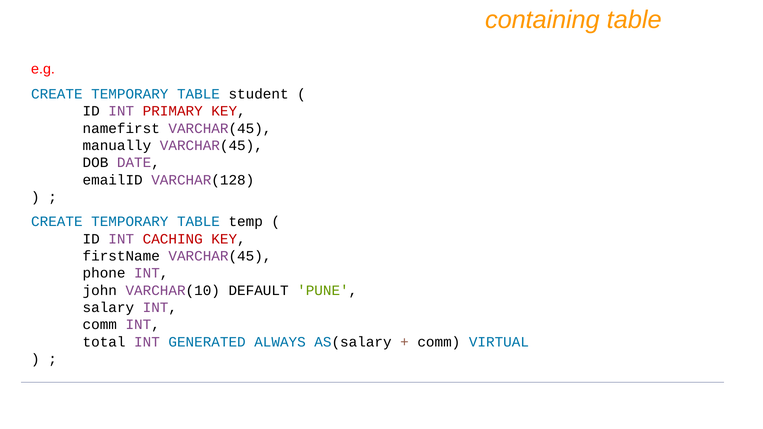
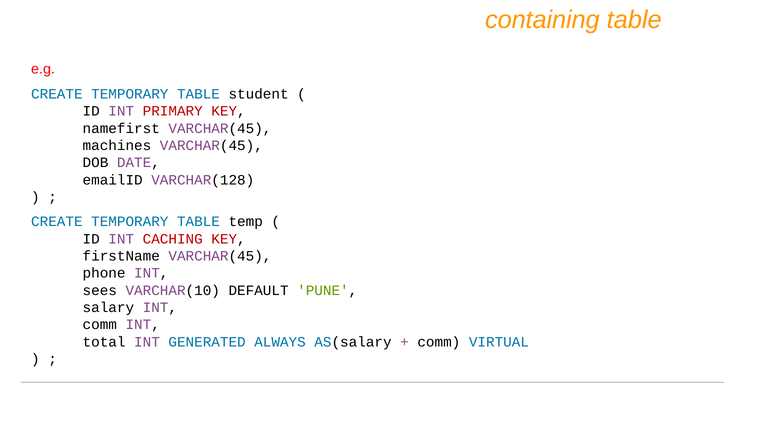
manually: manually -> machines
john: john -> sees
